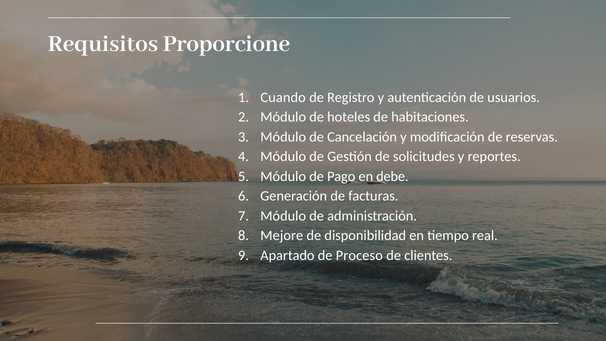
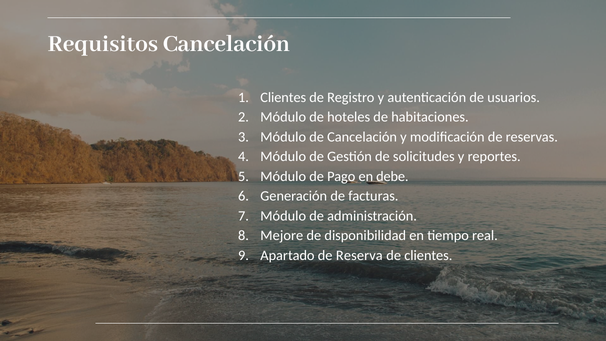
Requisitos Proporcione: Proporcione -> Cancelación
Cuando at (283, 97): Cuando -> Clientes
Proceso: Proceso -> Reserva
